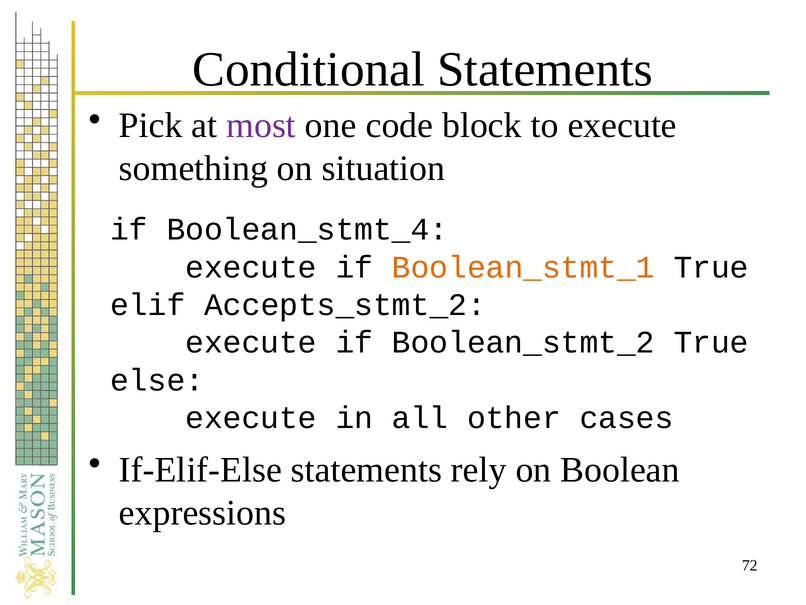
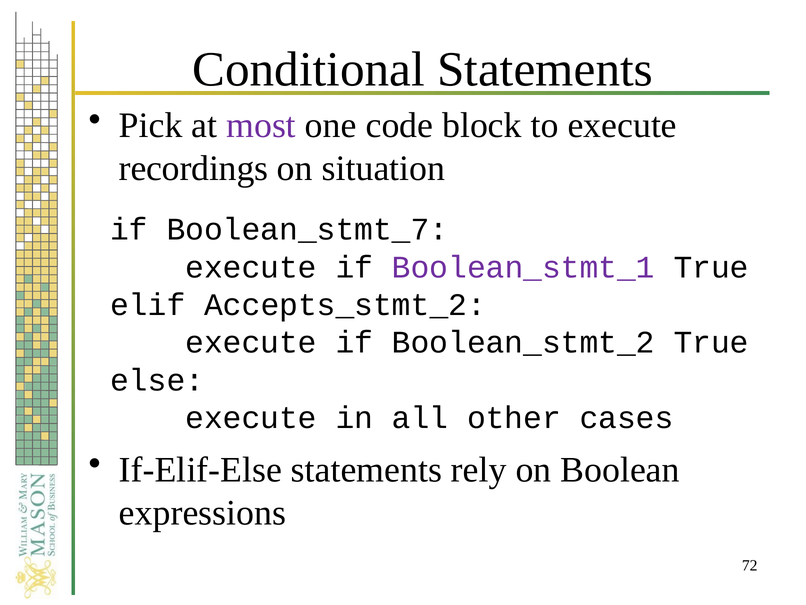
something: something -> recordings
Boolean_stmt_4: Boolean_stmt_4 -> Boolean_stmt_7
Boolean_stmt_1 colour: orange -> purple
